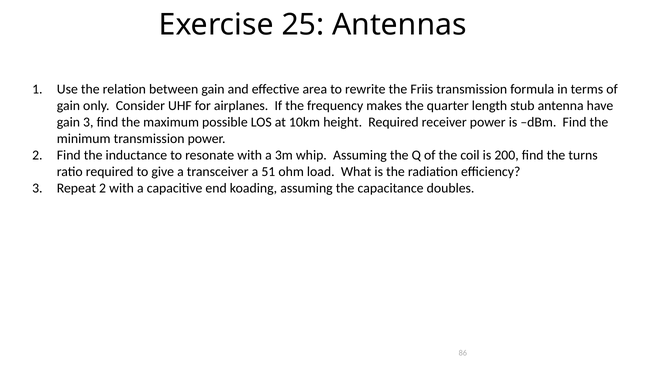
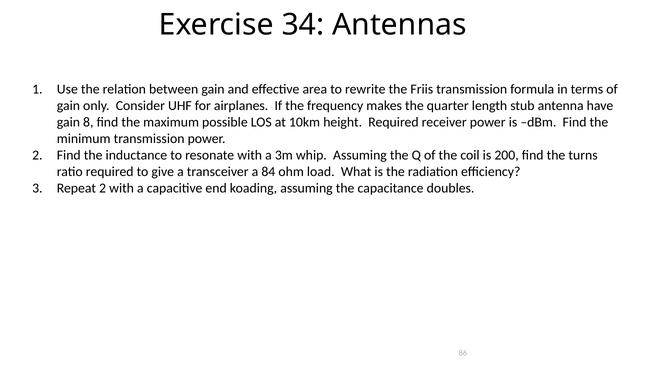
25: 25 -> 34
gain 3: 3 -> 8
51: 51 -> 84
